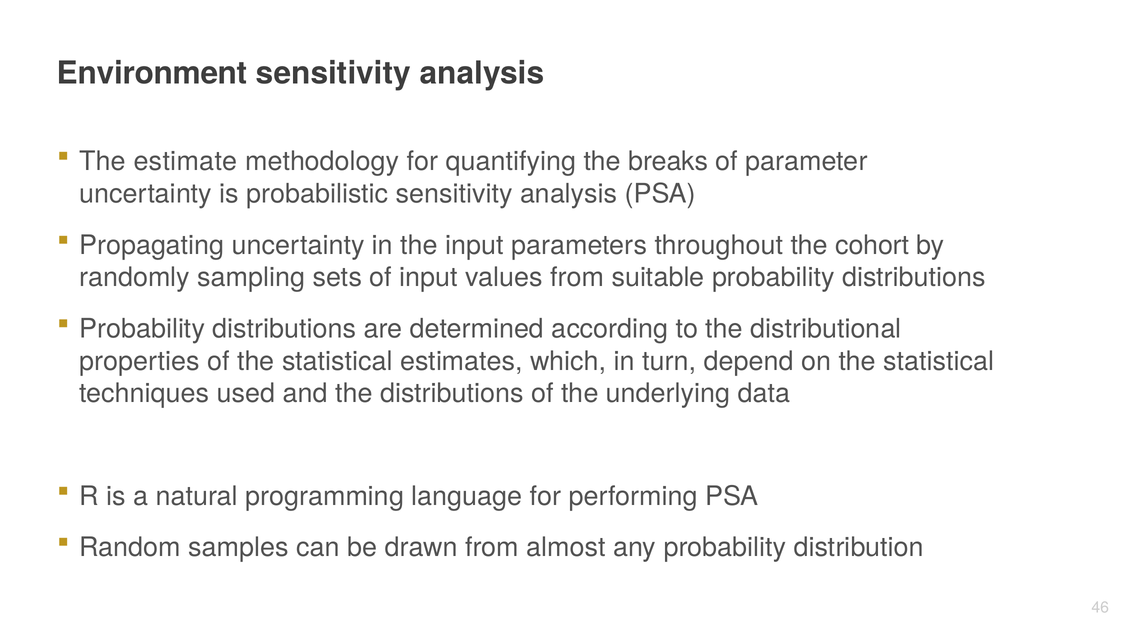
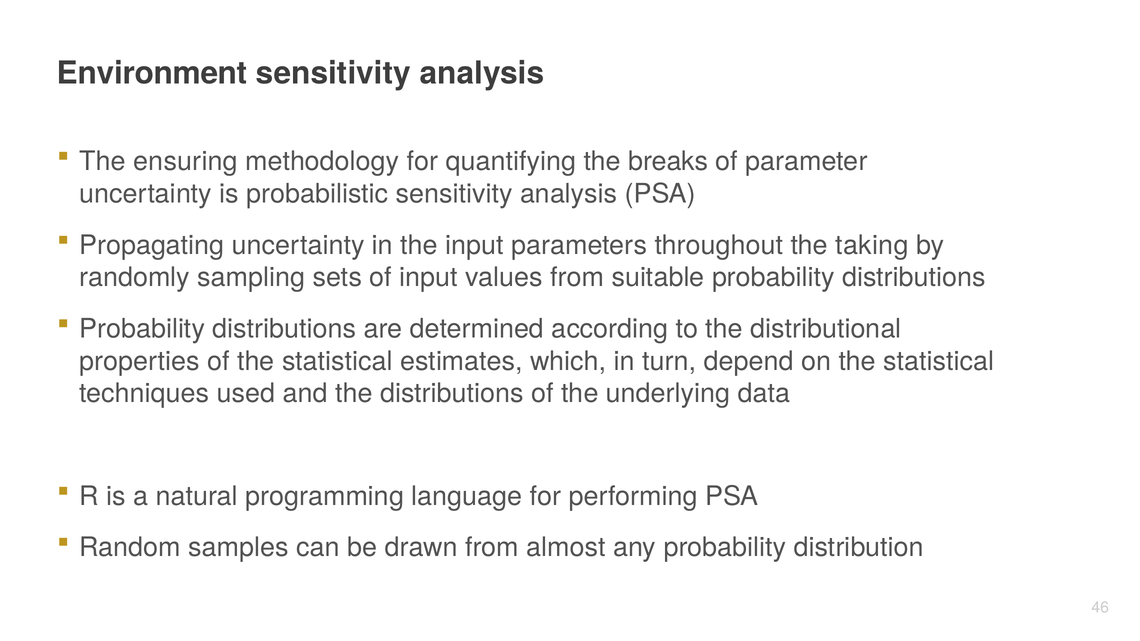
estimate: estimate -> ensuring
cohort: cohort -> taking
